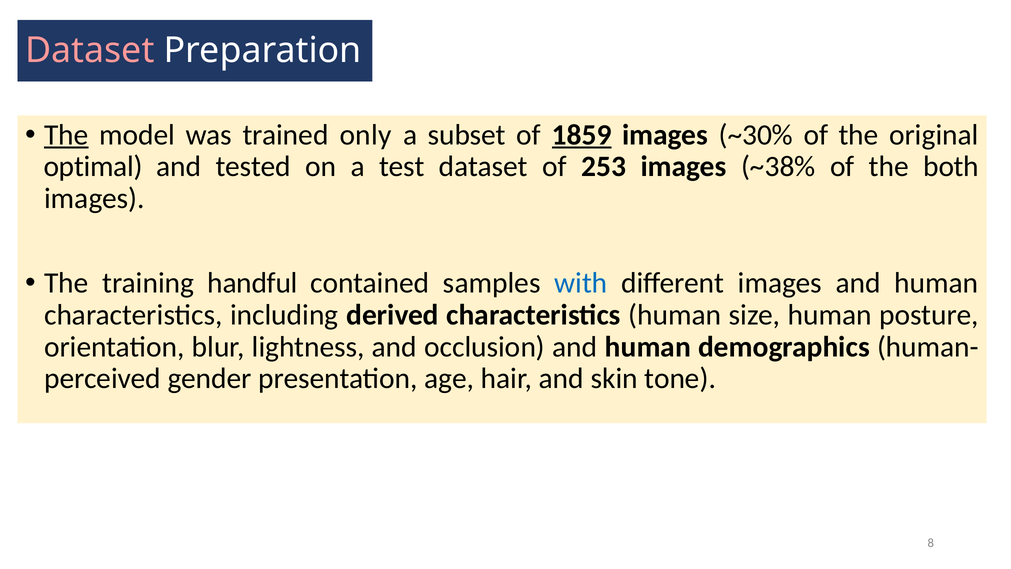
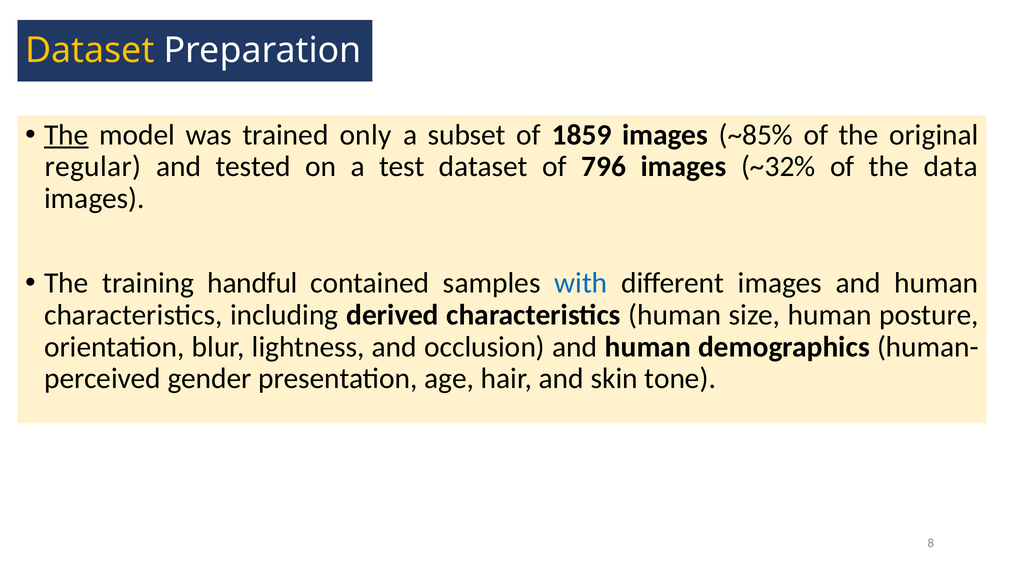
Dataset at (90, 50) colour: pink -> yellow
1859 underline: present -> none
~30%: ~30% -> ~85%
optimal: optimal -> regular
253: 253 -> 796
~38%: ~38% -> ~32%
both: both -> data
